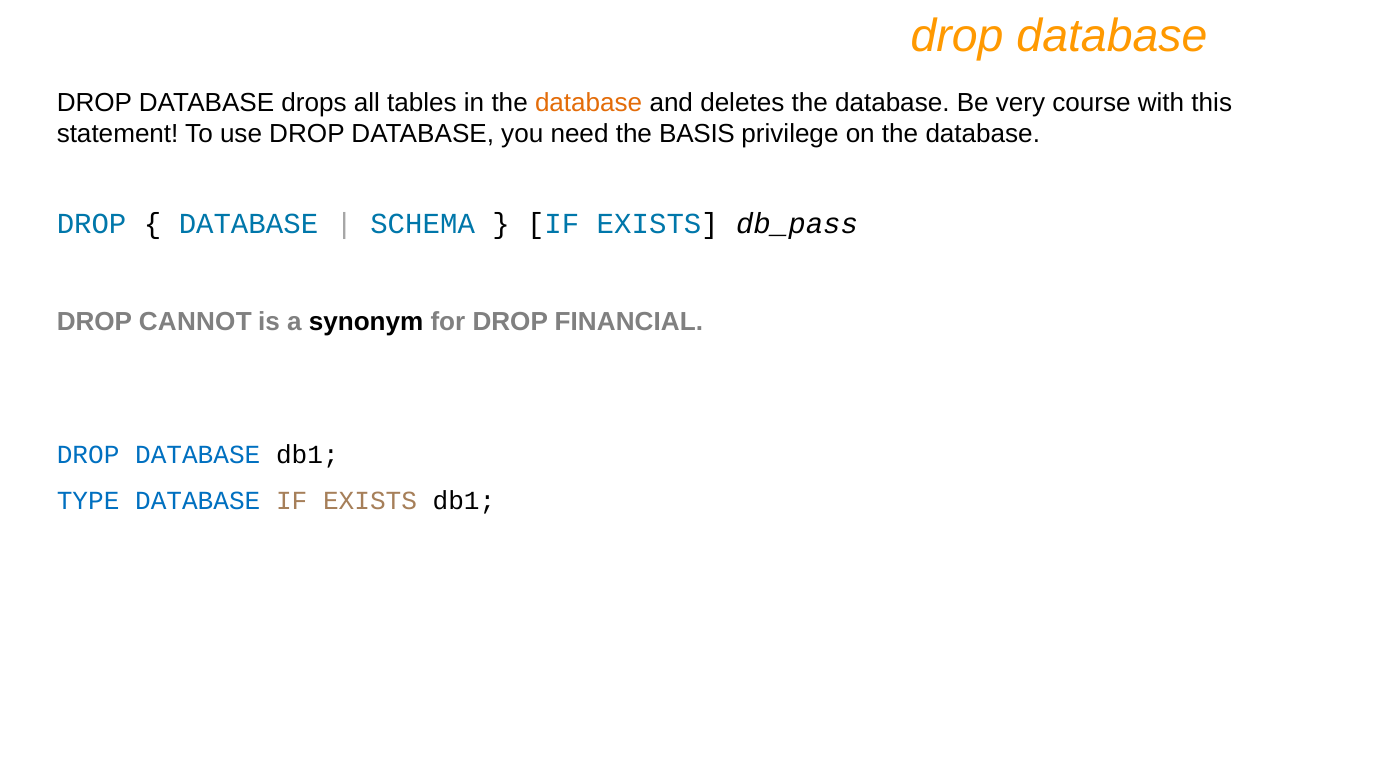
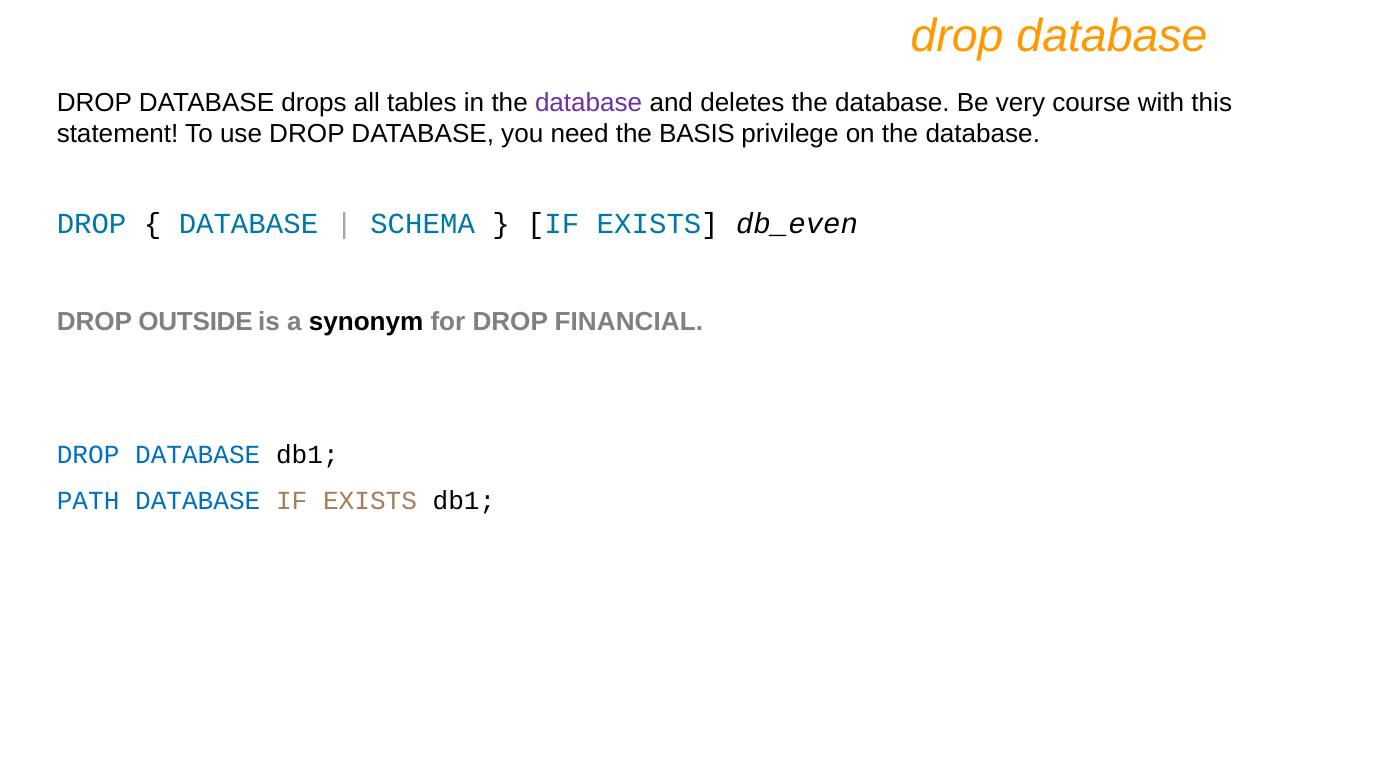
database at (589, 103) colour: orange -> purple
db_pass: db_pass -> db_even
CANNOT: CANNOT -> OUTSIDE
TYPE: TYPE -> PATH
